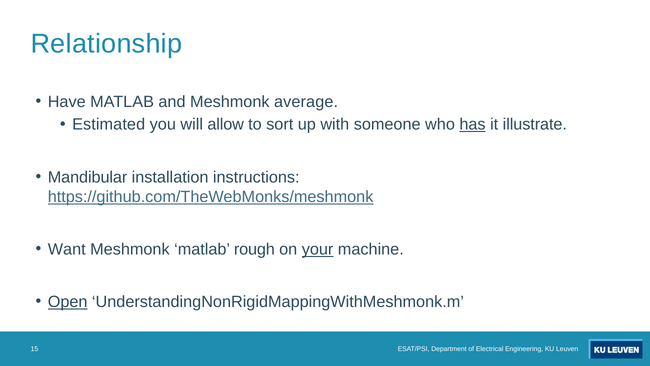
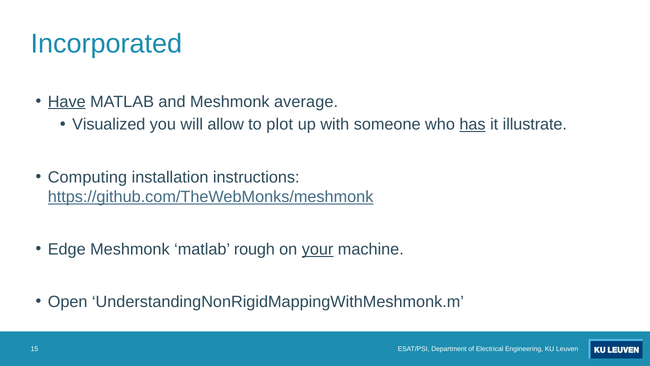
Relationship: Relationship -> Incorporated
Have underline: none -> present
Estimated: Estimated -> Visualized
sort: sort -> plot
Mandibular: Mandibular -> Computing
Want: Want -> Edge
Open underline: present -> none
